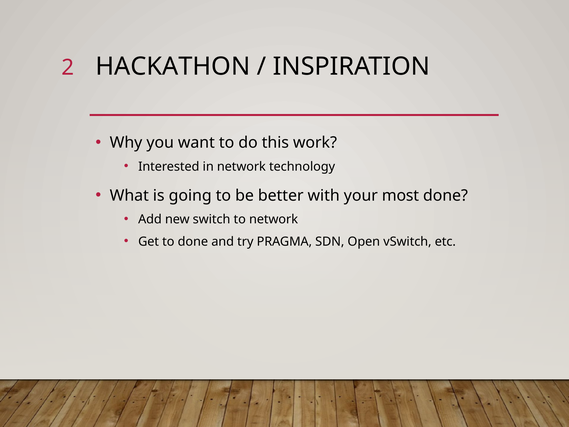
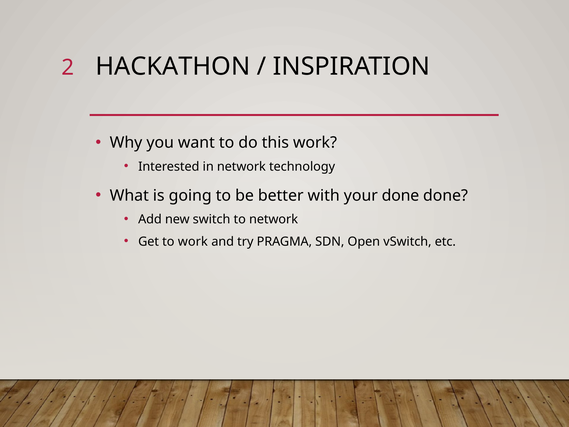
your most: most -> done
to done: done -> work
